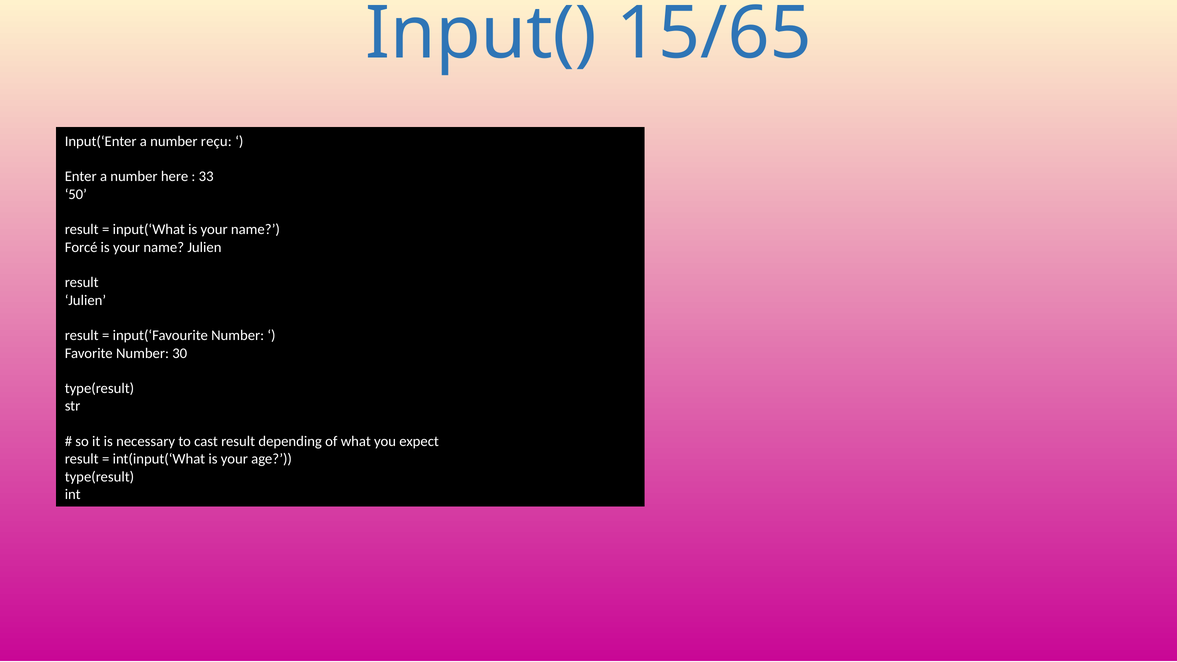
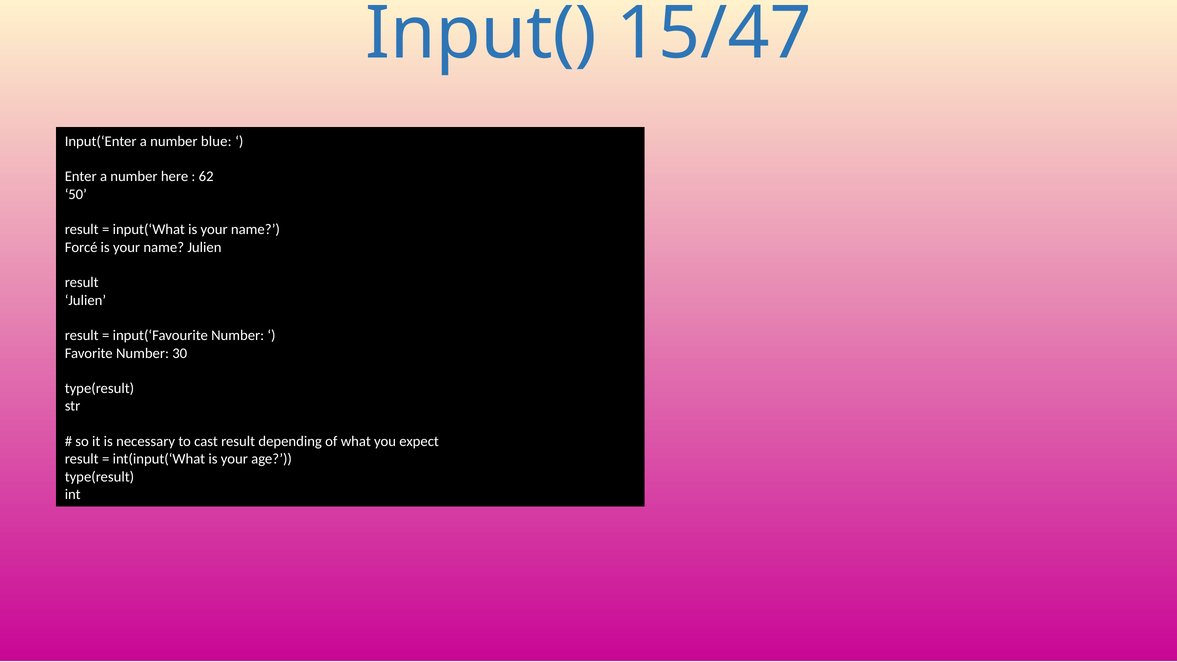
15/65: 15/65 -> 15/47
reçu: reçu -> blue
33: 33 -> 62
